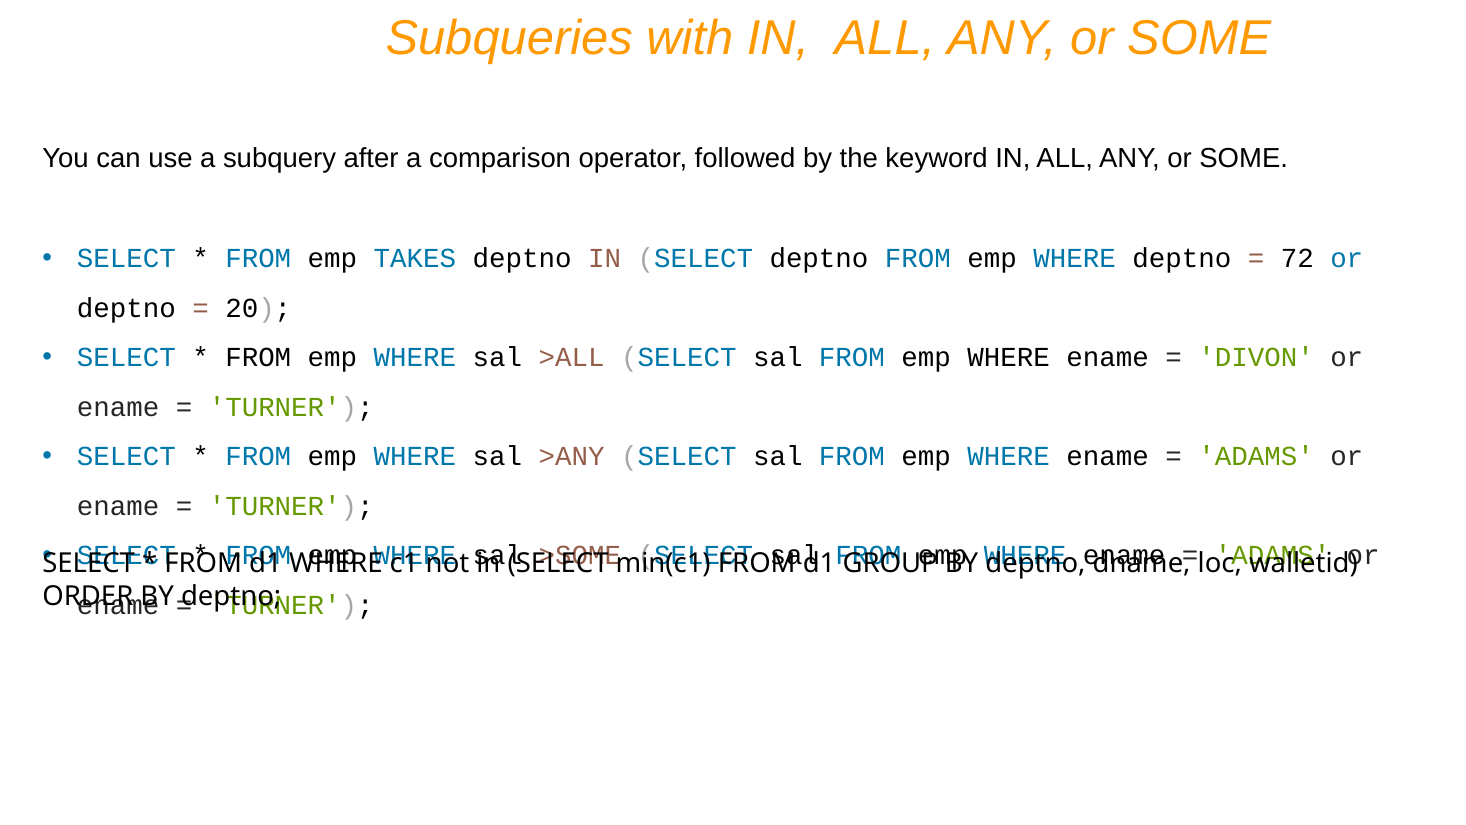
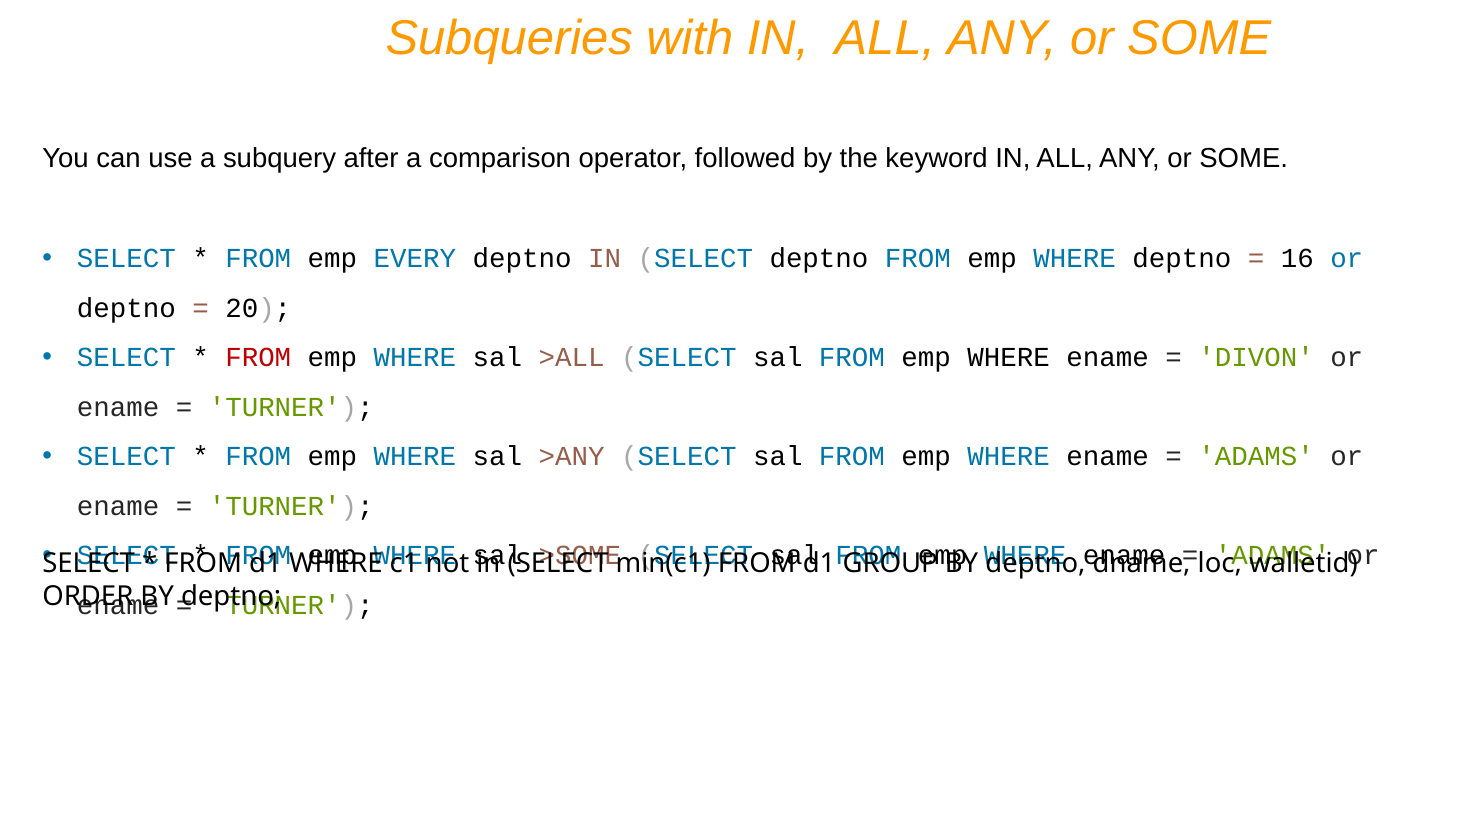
TAKES: TAKES -> EVERY
72: 72 -> 16
FROM at (258, 357) colour: black -> red
